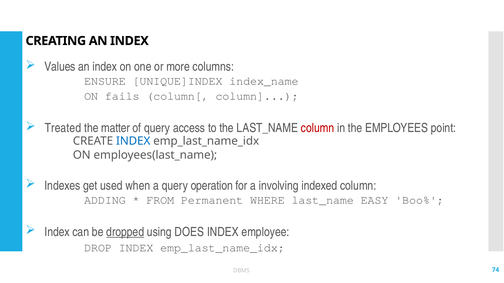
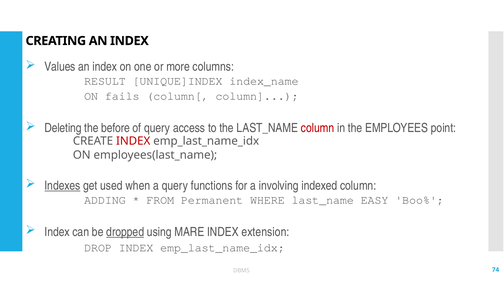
ENSURE: ENSURE -> RESULT
Treated: Treated -> Deleting
matter: matter -> before
INDEX at (133, 141) colour: blue -> red
Indexes underline: none -> present
operation: operation -> functions
DOES: DOES -> MARE
employee: employee -> extension
